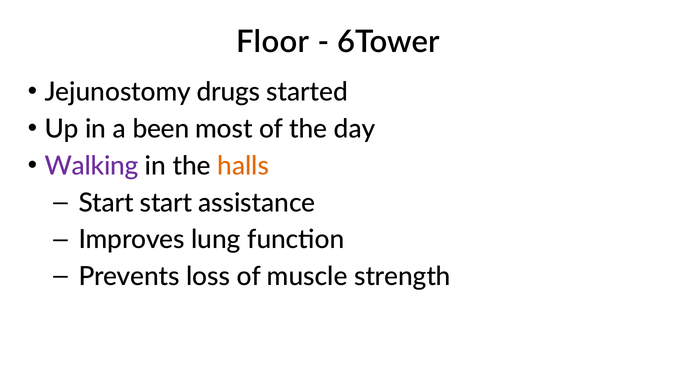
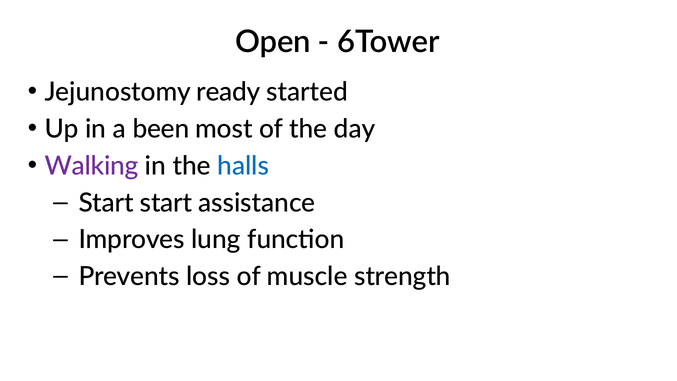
Floor: Floor -> Open
drugs: drugs -> ready
halls colour: orange -> blue
